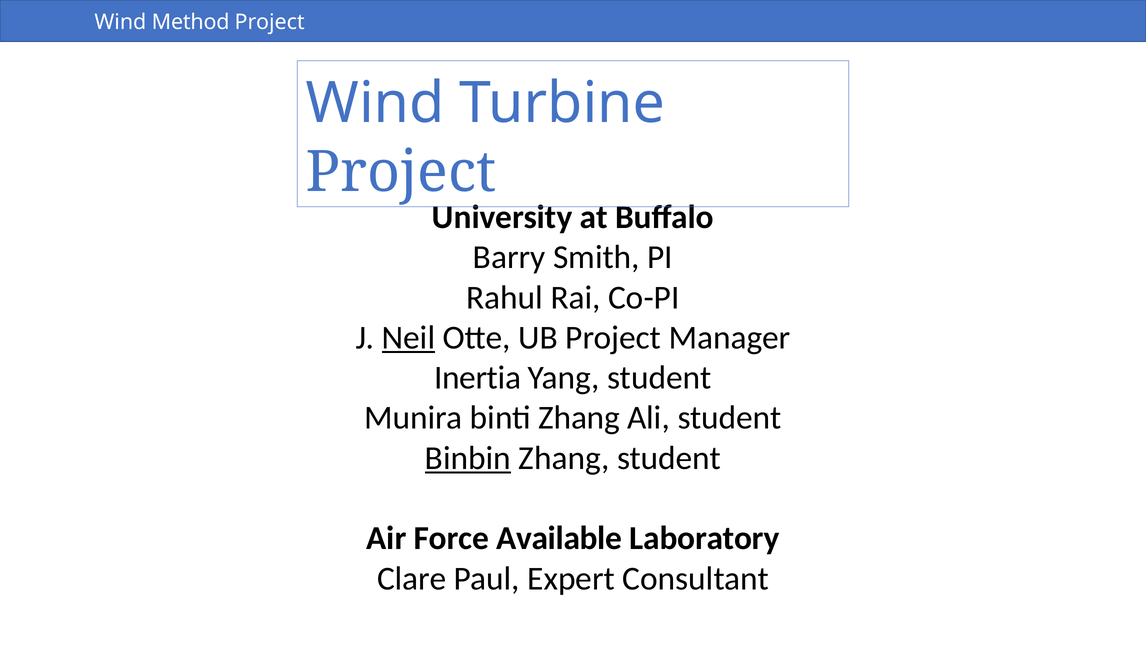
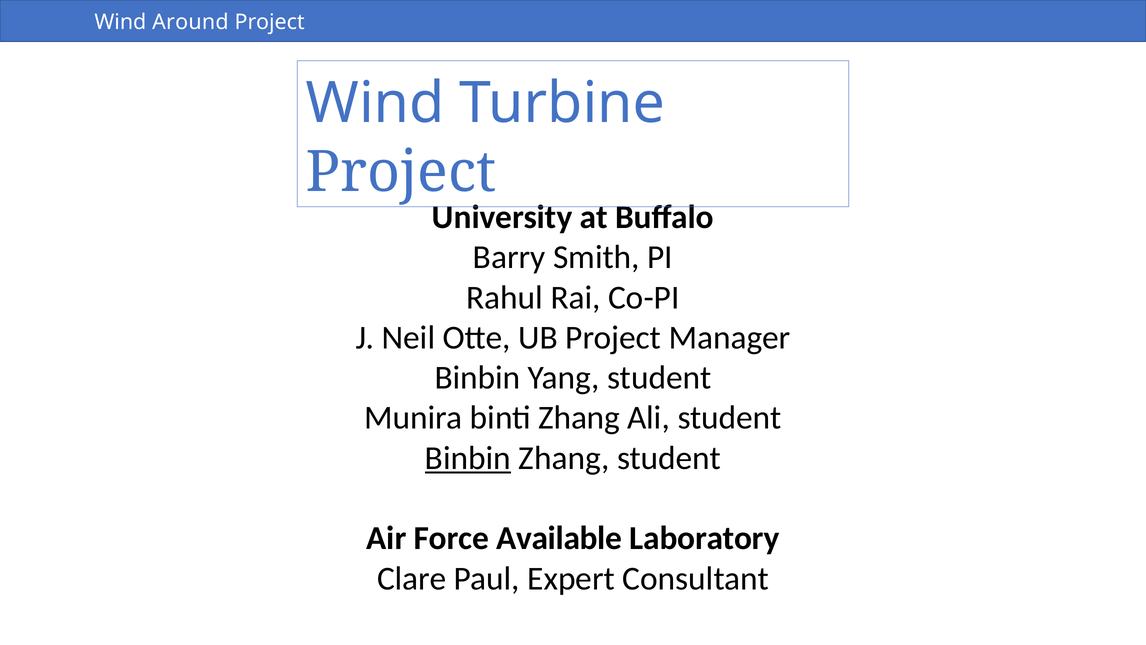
Method: Method -> Around
Neil underline: present -> none
Inertia at (478, 378): Inertia -> Binbin
